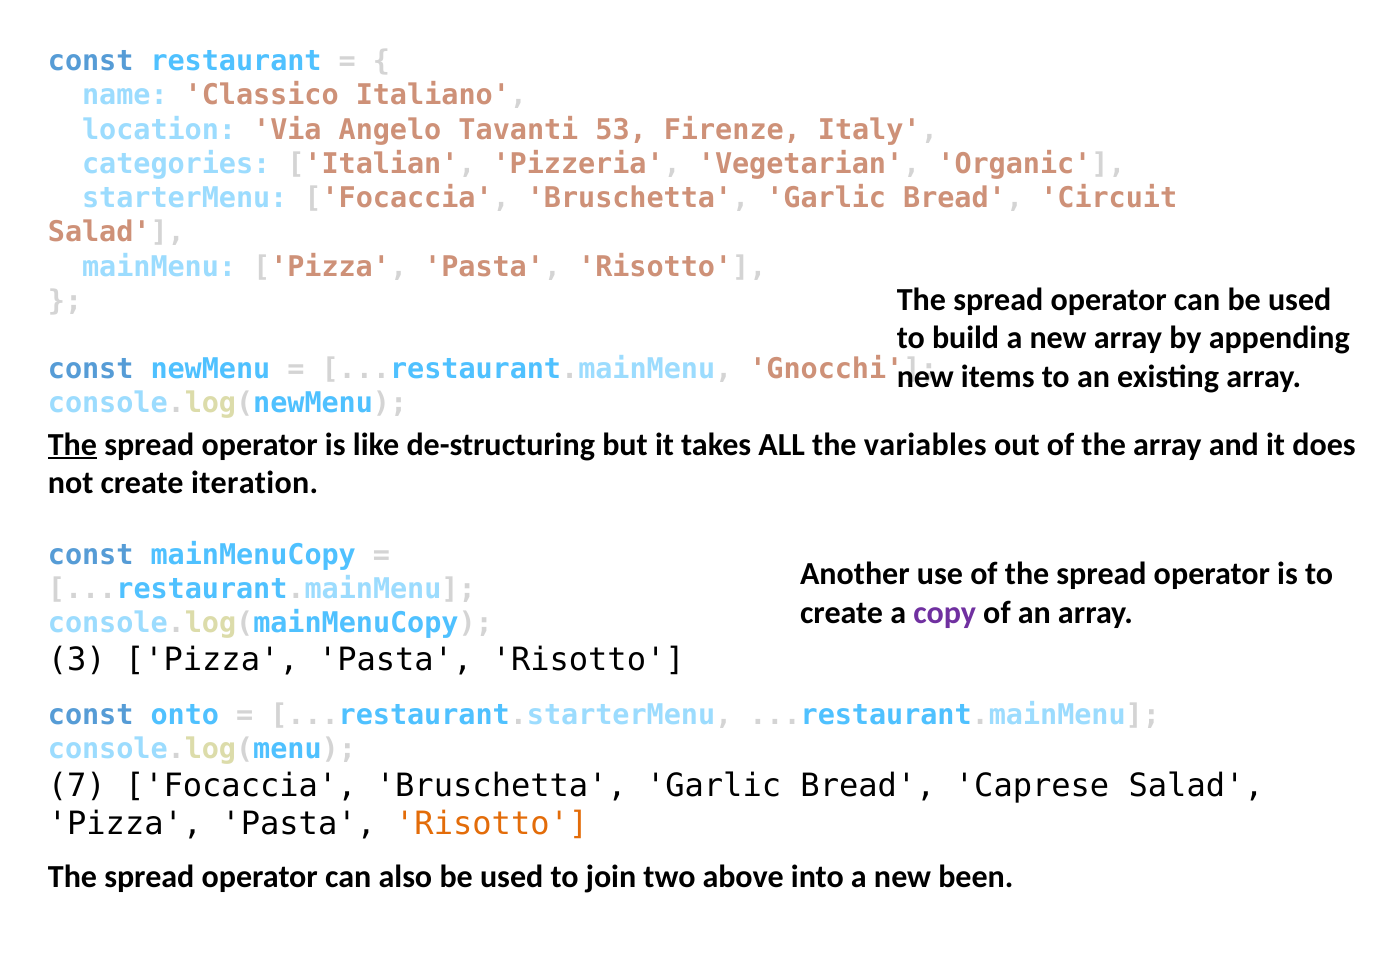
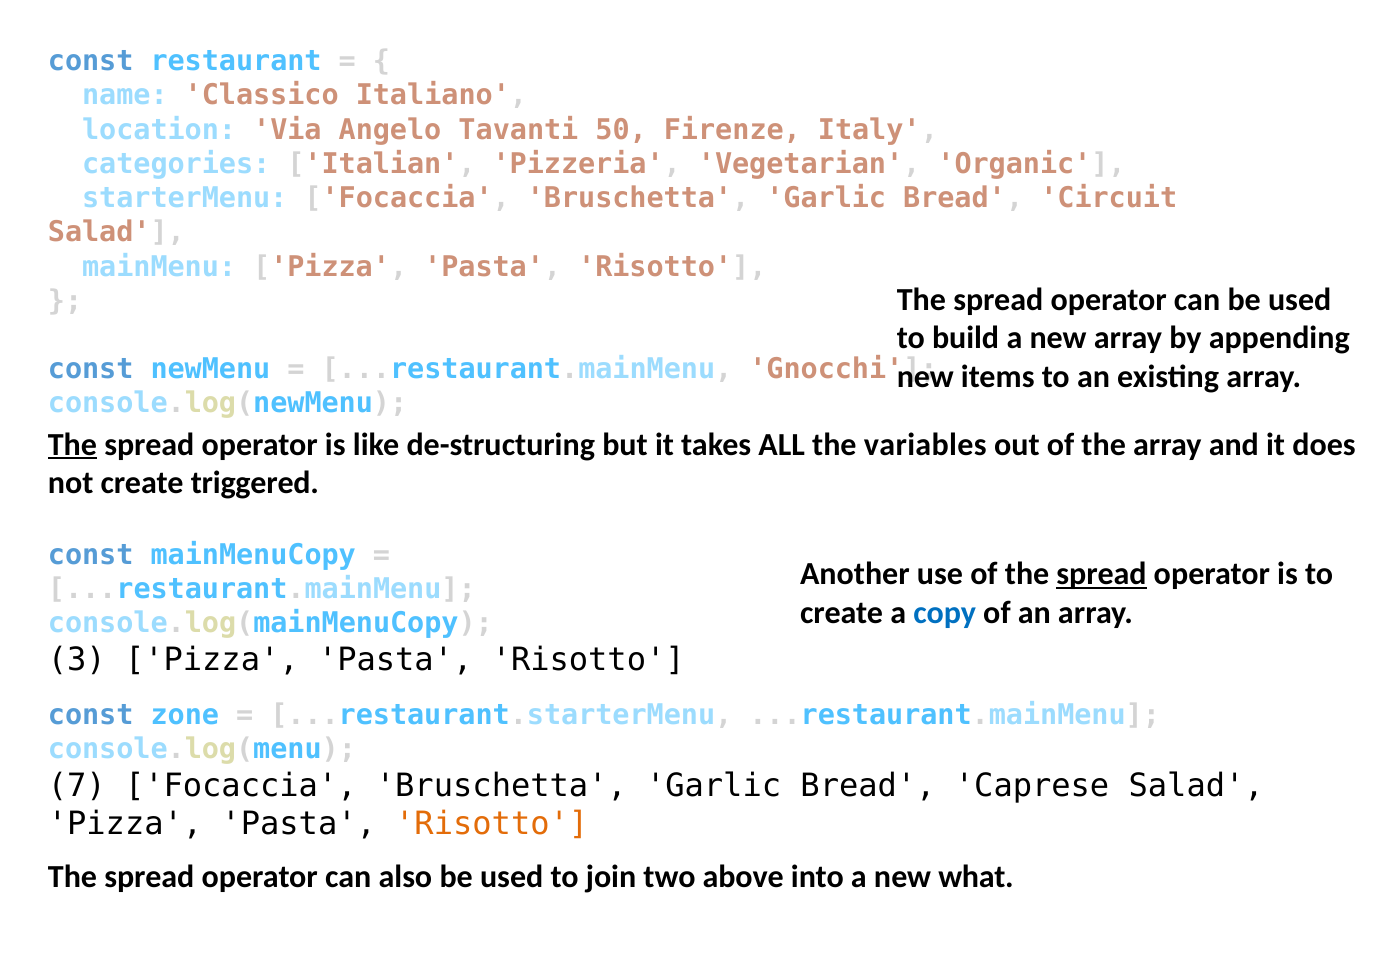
53: 53 -> 50
iteration: iteration -> triggered
spread at (1102, 574) underline: none -> present
copy colour: purple -> blue
onto: onto -> zone
been: been -> what
